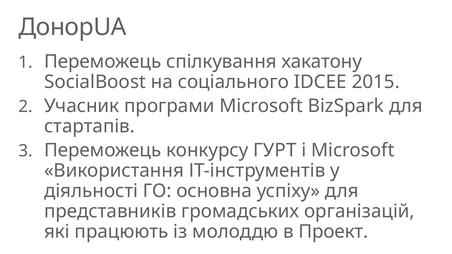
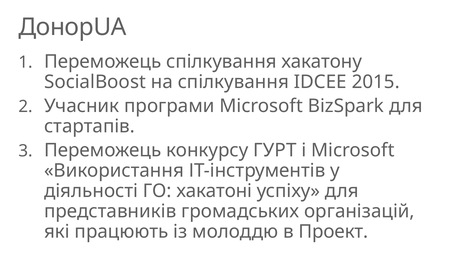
на соціального: соціального -> спілкування
основна: основна -> хакатоні
